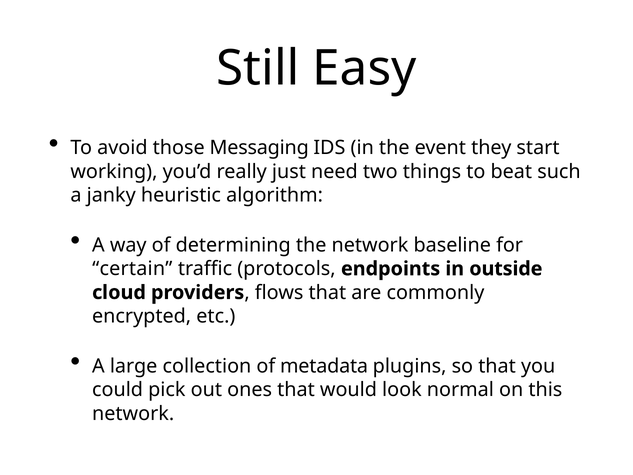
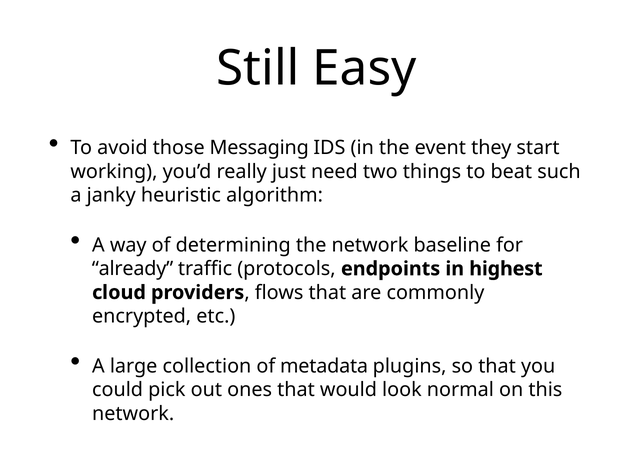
certain: certain -> already
outside: outside -> highest
